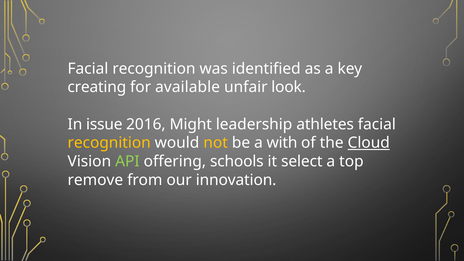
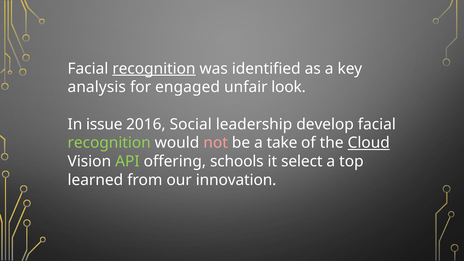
recognition at (154, 69) underline: none -> present
creating: creating -> analysis
available: available -> engaged
Might: Might -> Social
athletes: athletes -> develop
recognition at (109, 143) colour: yellow -> light green
not colour: yellow -> pink
with: with -> take
remove: remove -> learned
